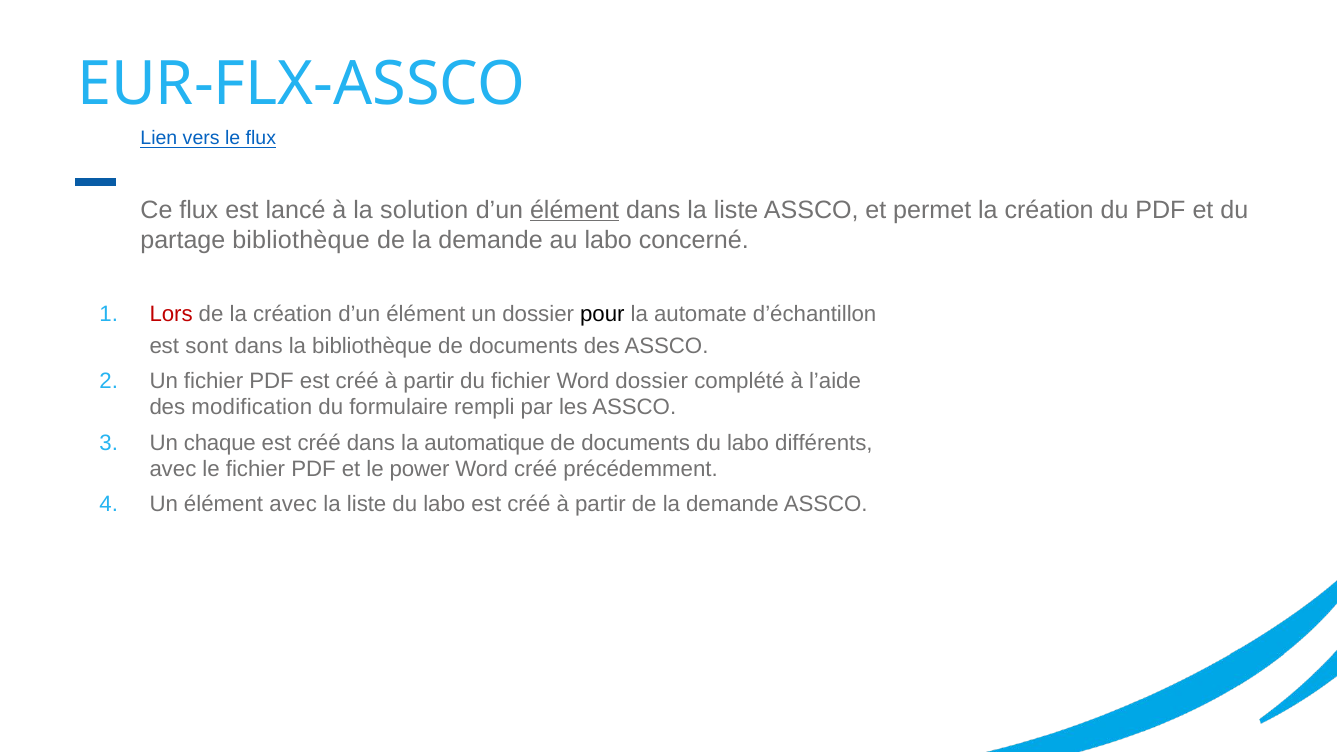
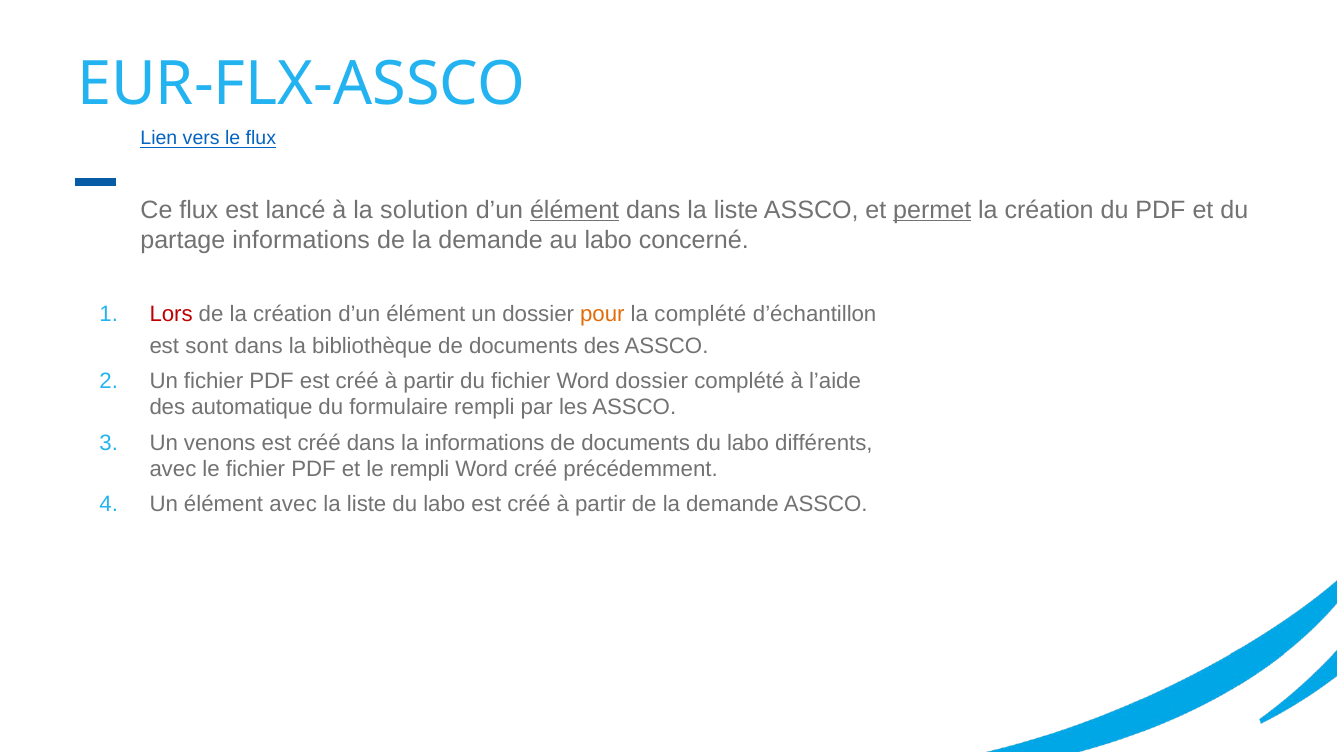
permet underline: none -> present
partage bibliothèque: bibliothèque -> informations
pour colour: black -> orange
la automate: automate -> complété
modification: modification -> automatique
chaque: chaque -> venons
la automatique: automatique -> informations
le power: power -> rempli
